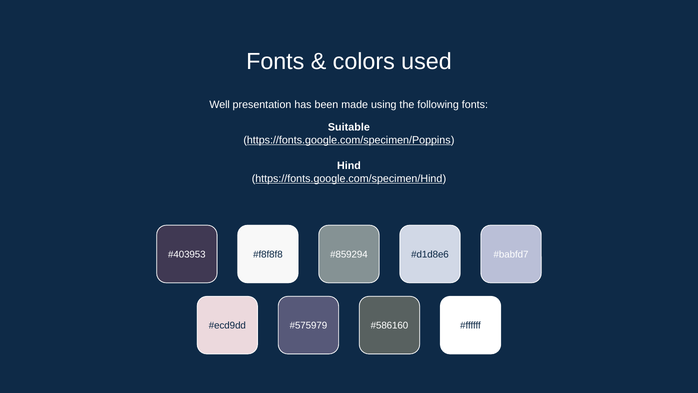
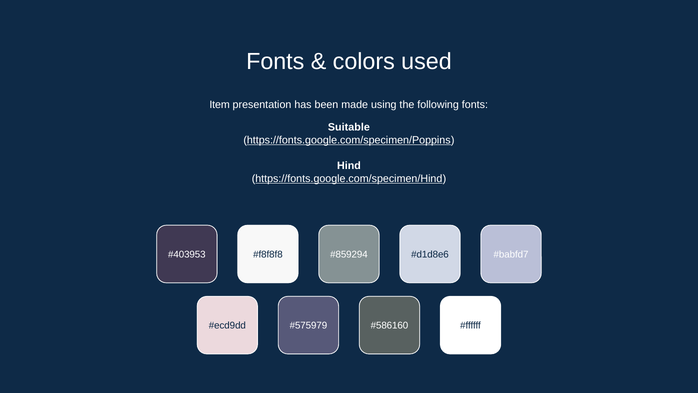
Well: Well -> Item
